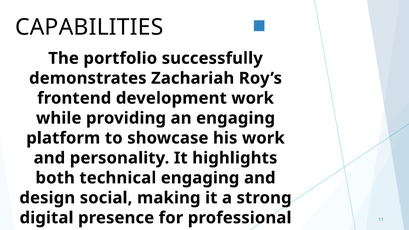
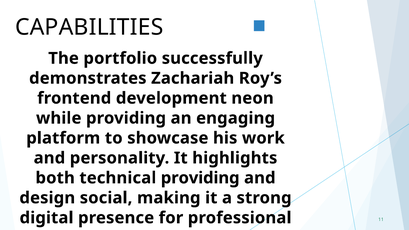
development work: work -> neon
technical engaging: engaging -> providing
